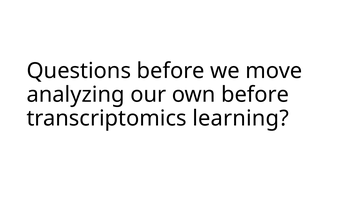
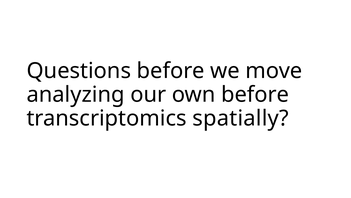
learning: learning -> spatially
